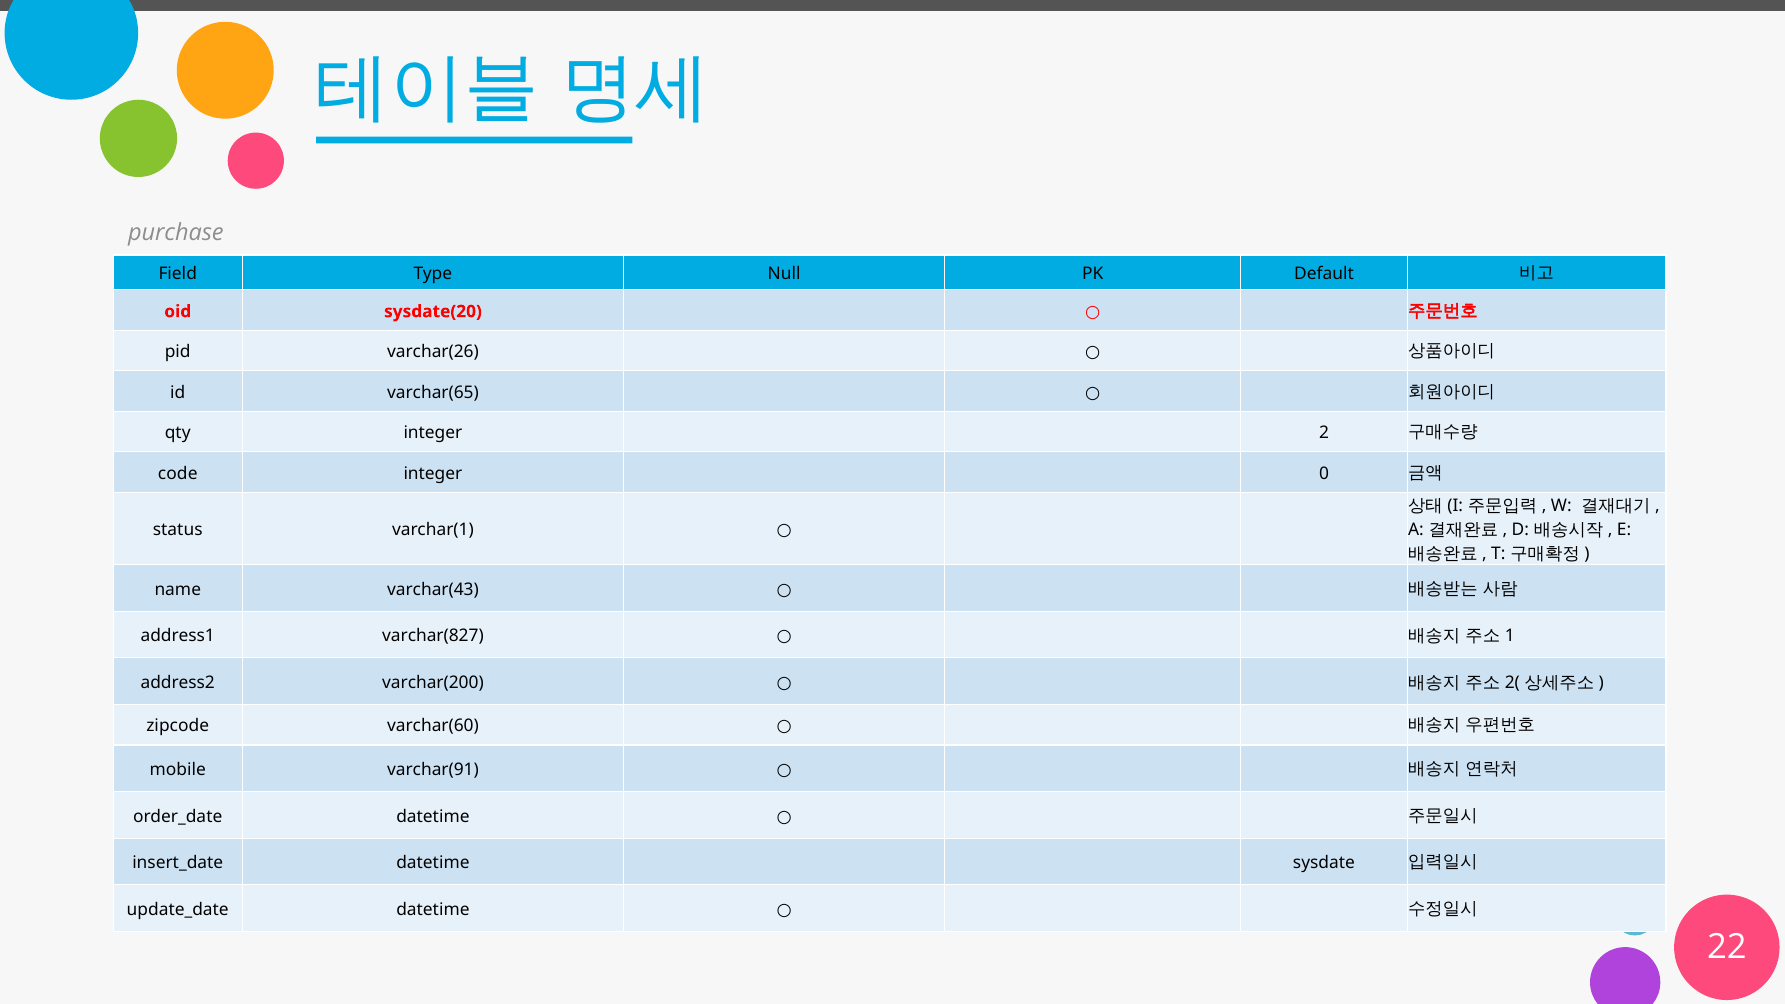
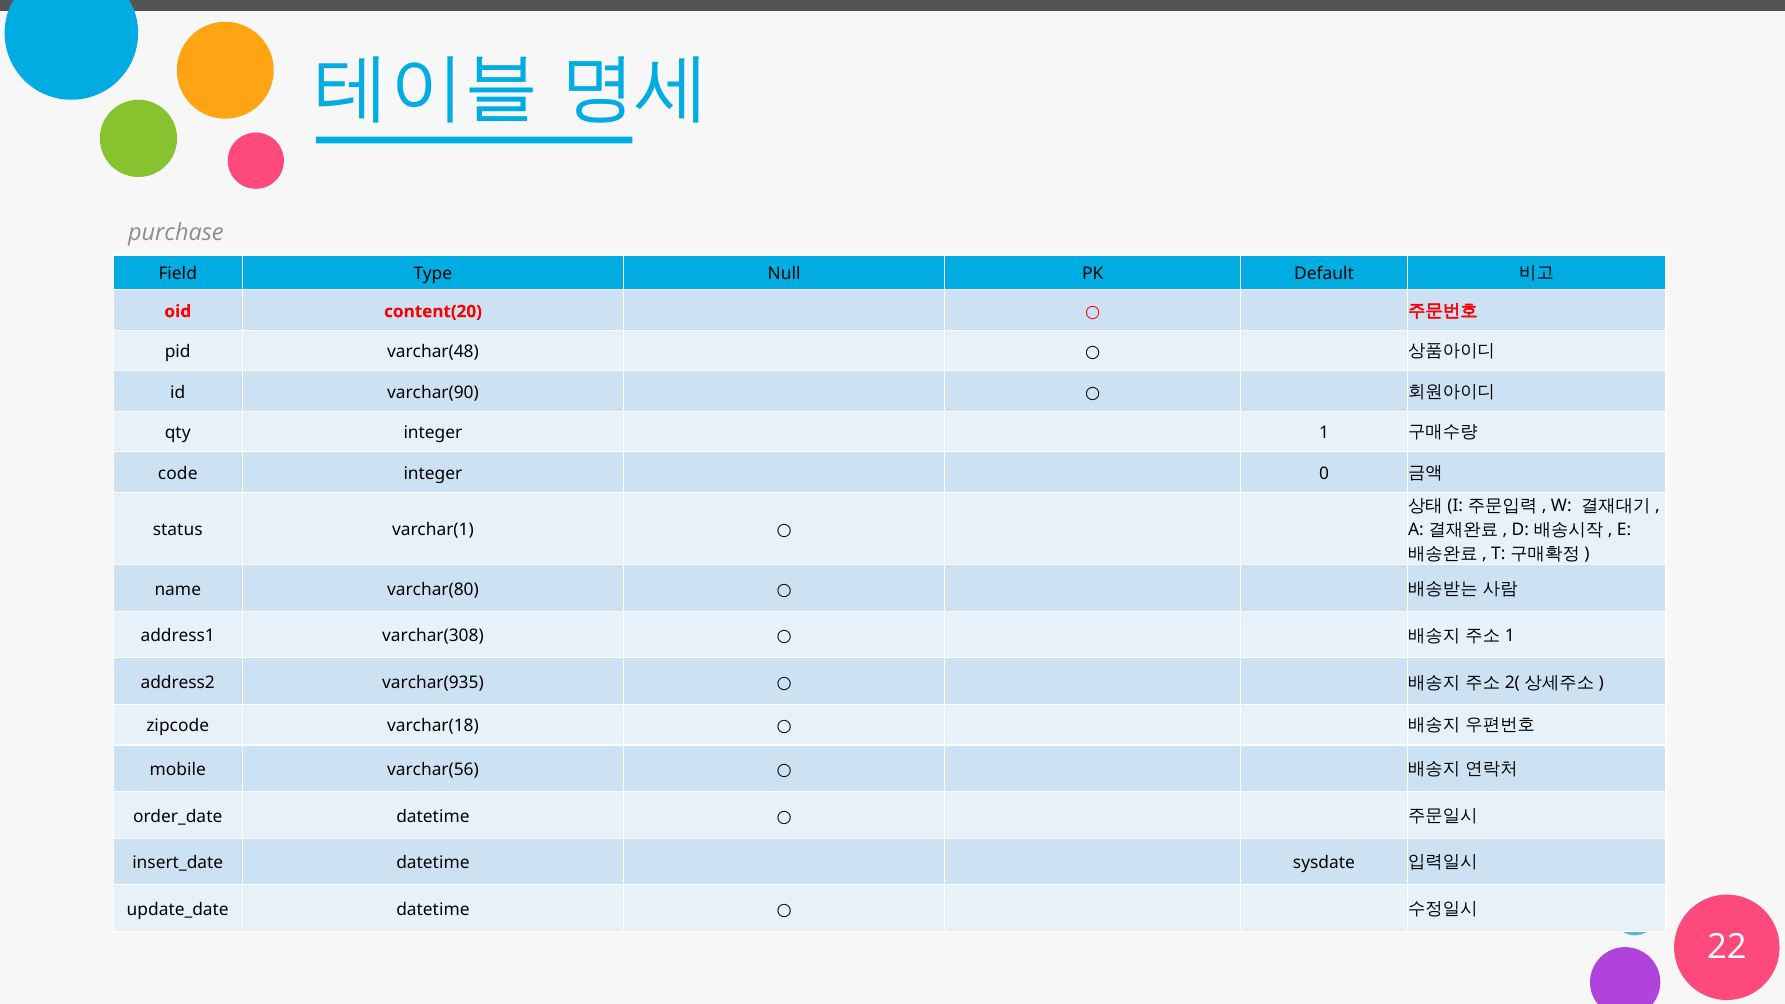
sysdate(20: sysdate(20 -> content(20
varchar(26: varchar(26 -> varchar(48
varchar(65: varchar(65 -> varchar(90
integer 2: 2 -> 1
varchar(43: varchar(43 -> varchar(80
varchar(827: varchar(827 -> varchar(308
varchar(200: varchar(200 -> varchar(935
varchar(60: varchar(60 -> varchar(18
varchar(91: varchar(91 -> varchar(56
